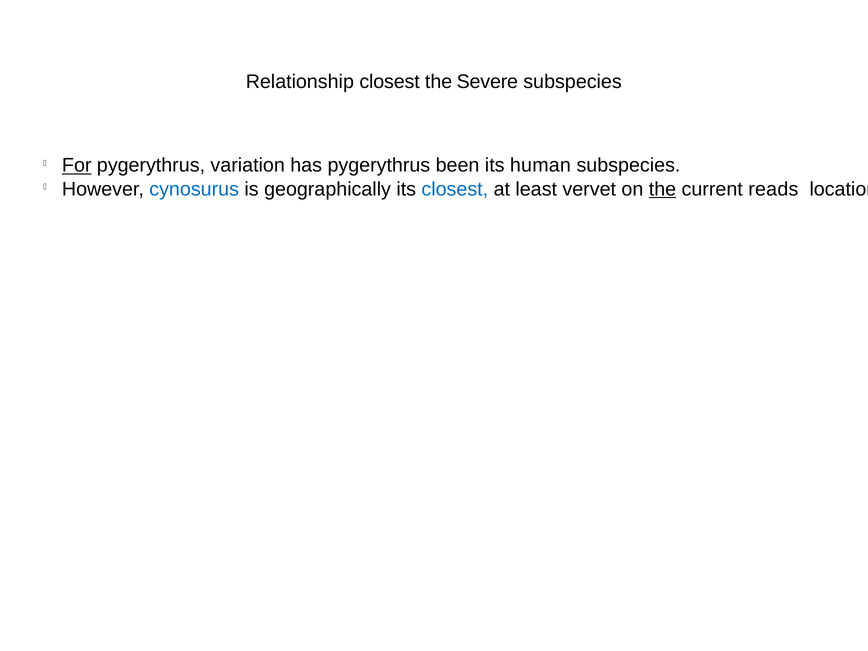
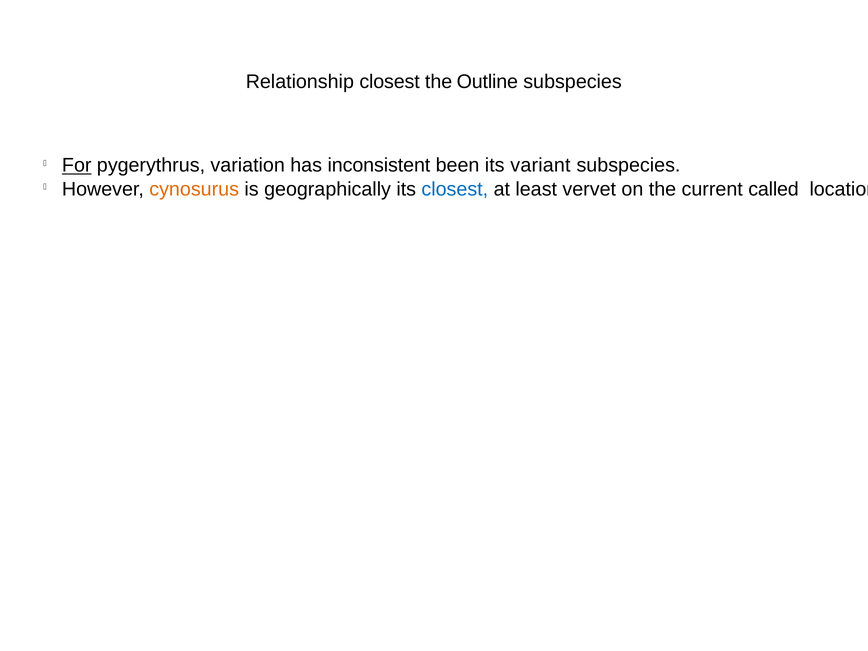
Severe: Severe -> Outline
has pygerythrus: pygerythrus -> inconsistent
human: human -> variant
cynosurus colour: blue -> orange
the at (663, 189) underline: present -> none
reads: reads -> called
